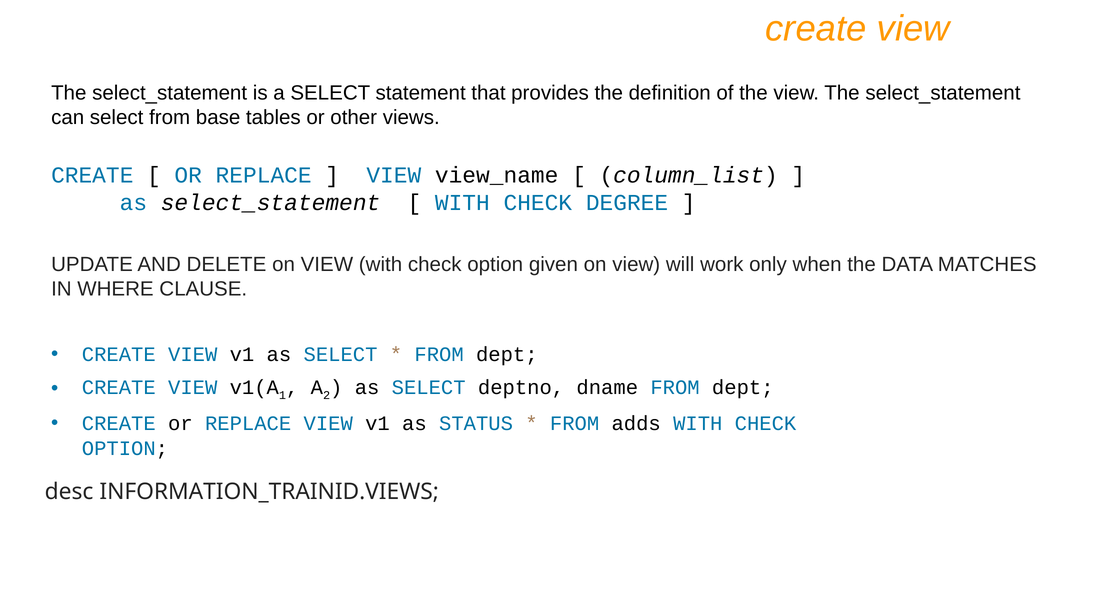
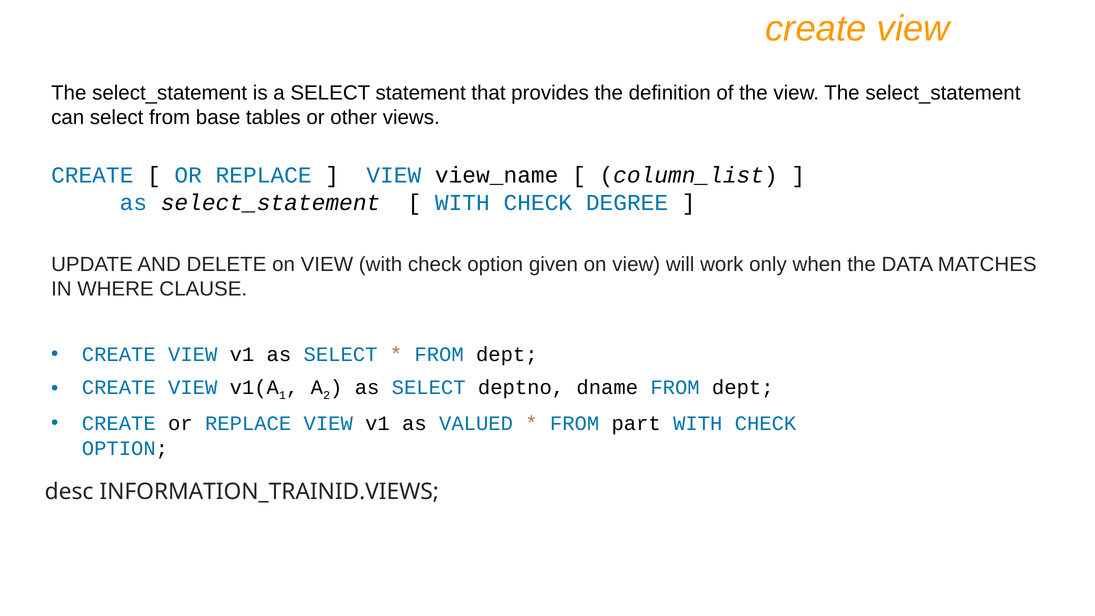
STATUS: STATUS -> VALUED
adds: adds -> part
